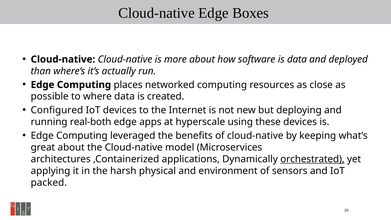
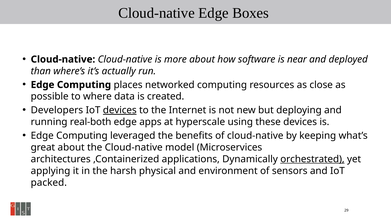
is data: data -> near
Configured: Configured -> Developers
devices at (120, 110) underline: none -> present
